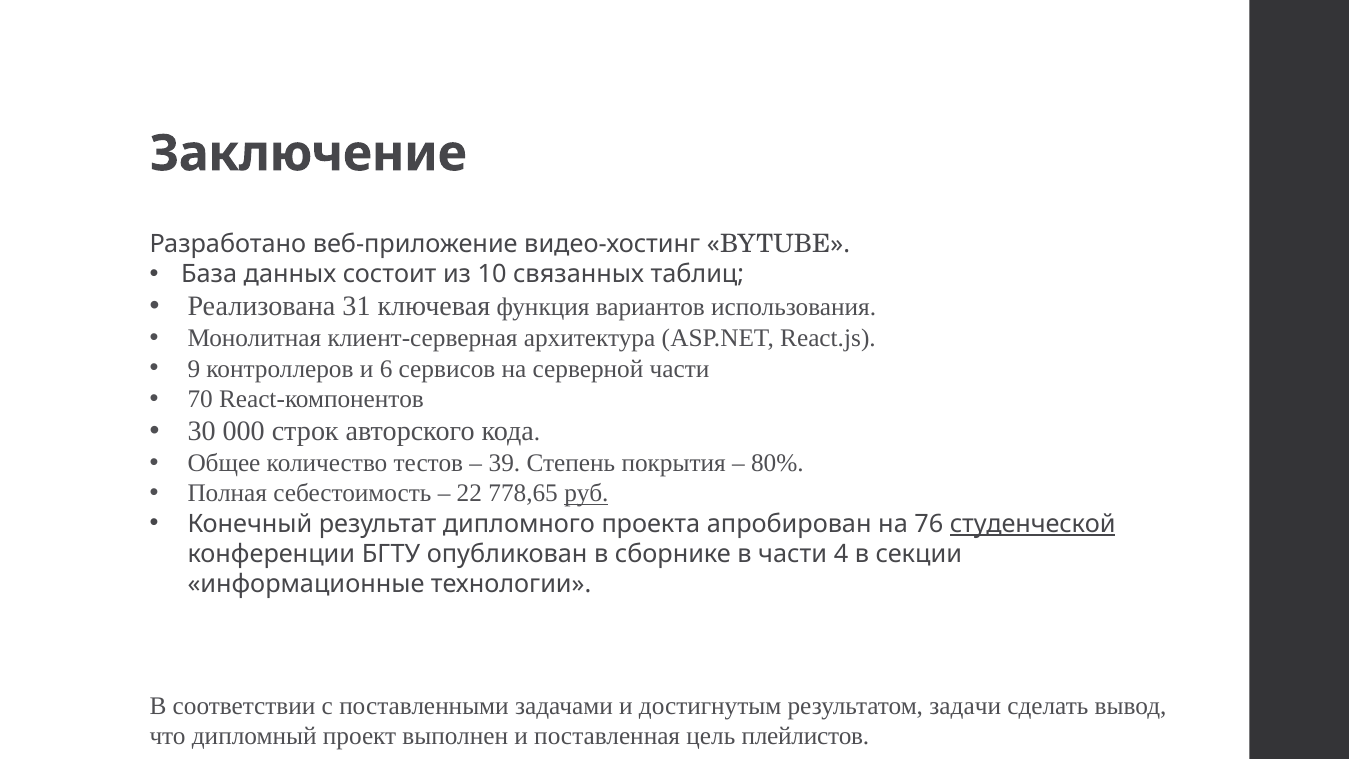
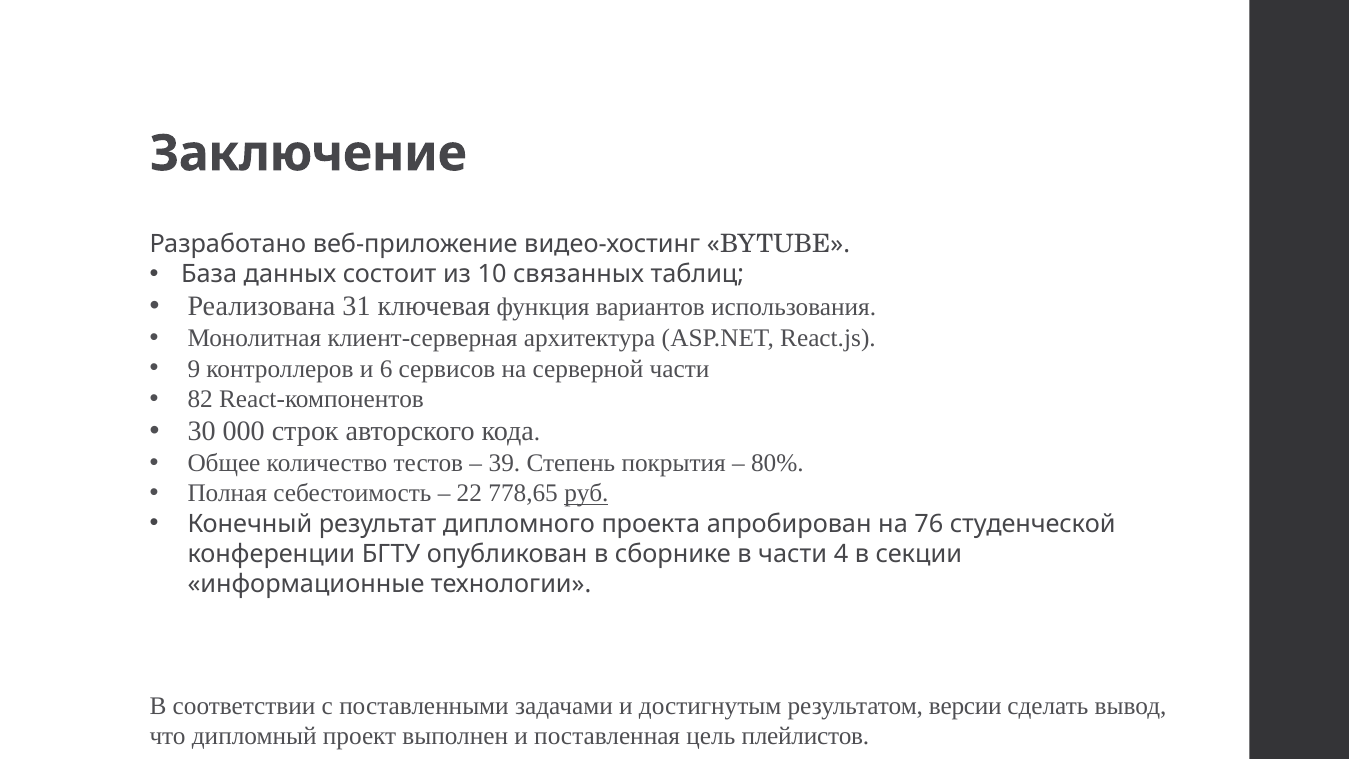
70: 70 -> 82
студенческой underline: present -> none
задачи: задачи -> версии
